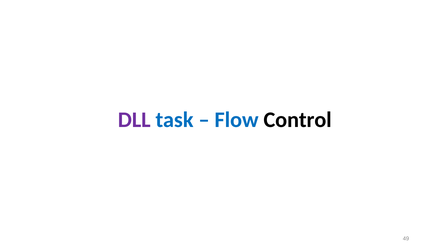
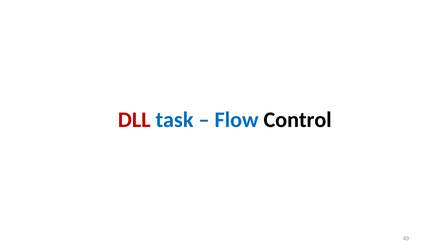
DLL colour: purple -> red
